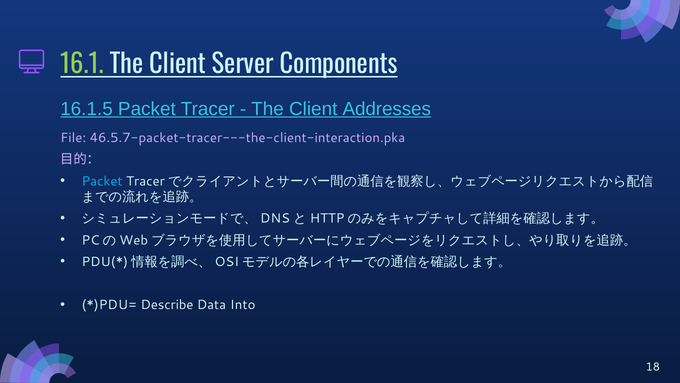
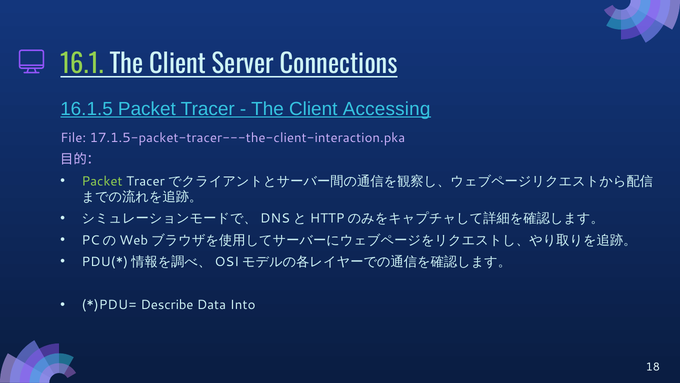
Components: Components -> Connections
Addresses: Addresses -> Accessing
46.5.7-packet-tracer---the-client-interaction.pka: 46.5.7-packet-tracer---the-client-interaction.pka -> 17.1.5-packet-tracer---the-client-interaction.pka
Packet at (102, 181) colour: light blue -> light green
